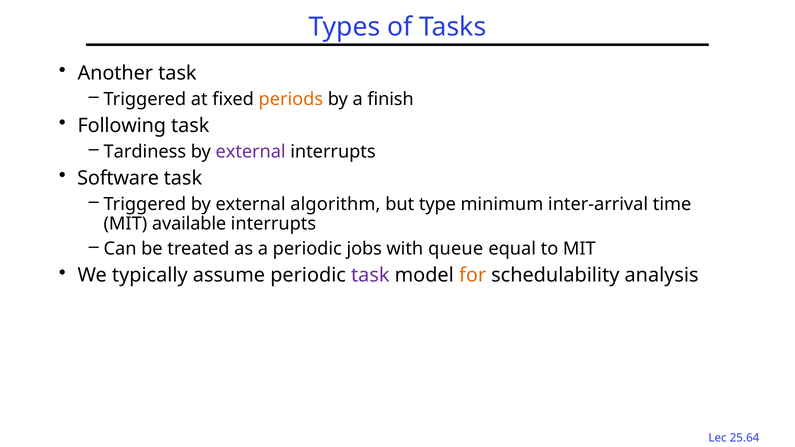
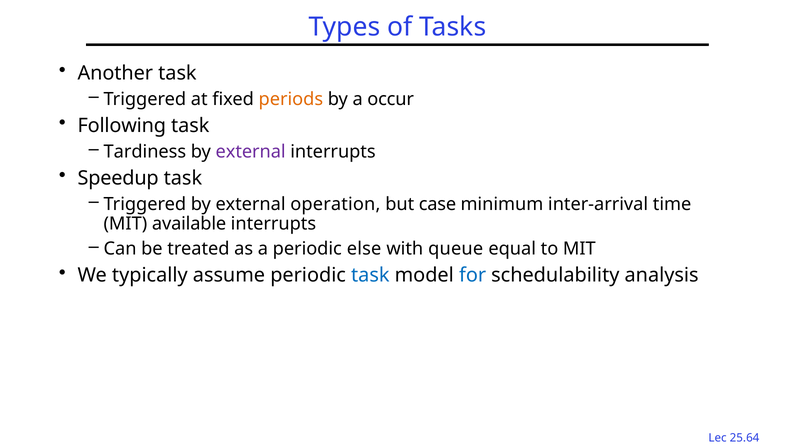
finish: finish -> occur
Software: Software -> Speedup
algorithm: algorithm -> operation
type: type -> case
jobs: jobs -> else
task at (370, 276) colour: purple -> blue
for colour: orange -> blue
